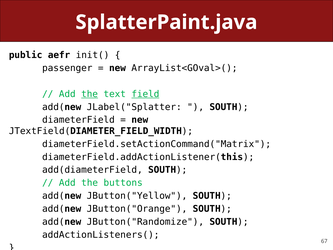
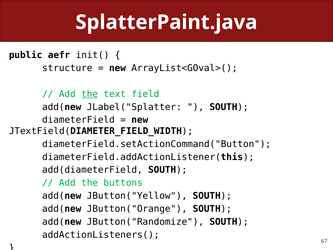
passenger: passenger -> structure
field underline: present -> none
diameterField.setActionCommand("Matrix: diameterField.setActionCommand("Matrix -> diameterField.setActionCommand("Button
